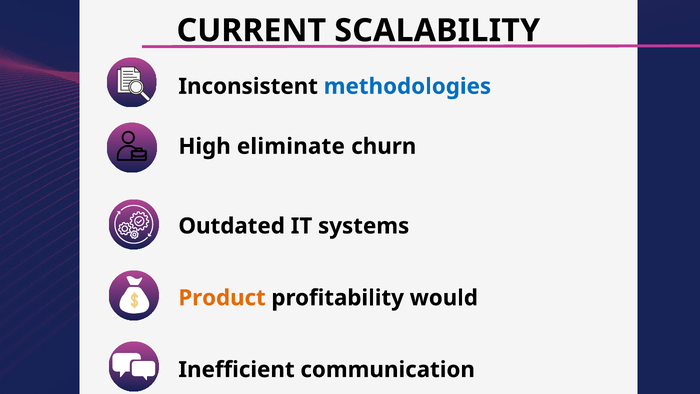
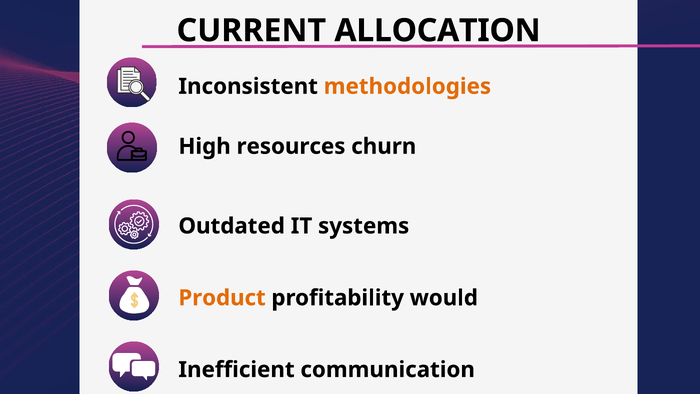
SCALABILITY: SCALABILITY -> ALLOCATION
methodologies colour: blue -> orange
eliminate: eliminate -> resources
